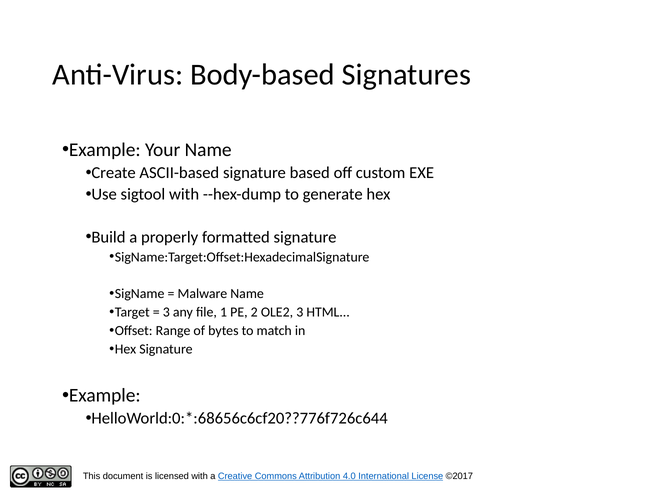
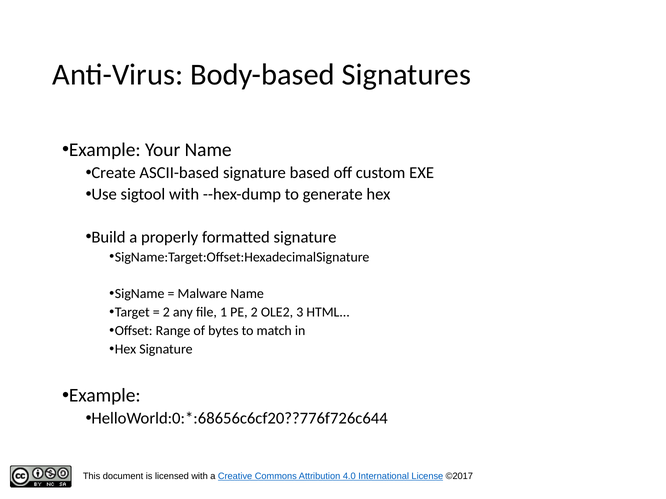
3 at (166, 313): 3 -> 2
